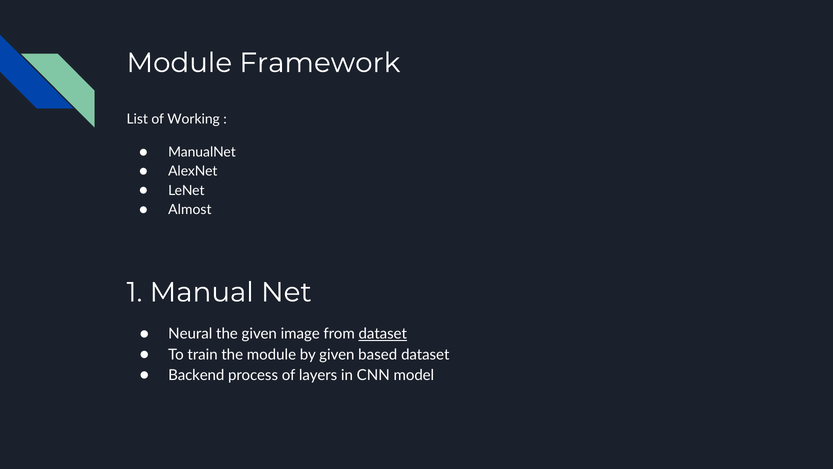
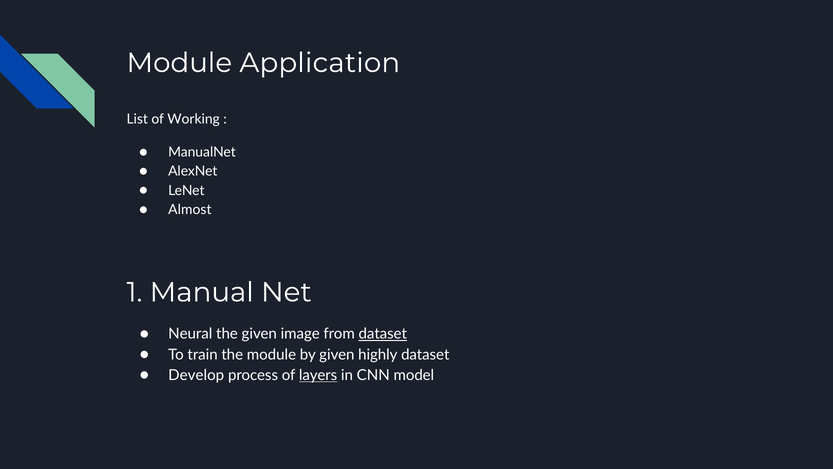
Framework: Framework -> Application
based: based -> highly
Backend: Backend -> Develop
layers underline: none -> present
